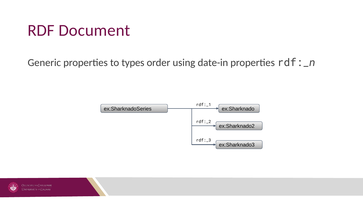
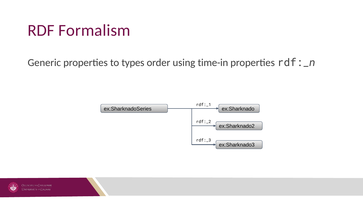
Document: Document -> Formalism
date-in: date-in -> time-in
